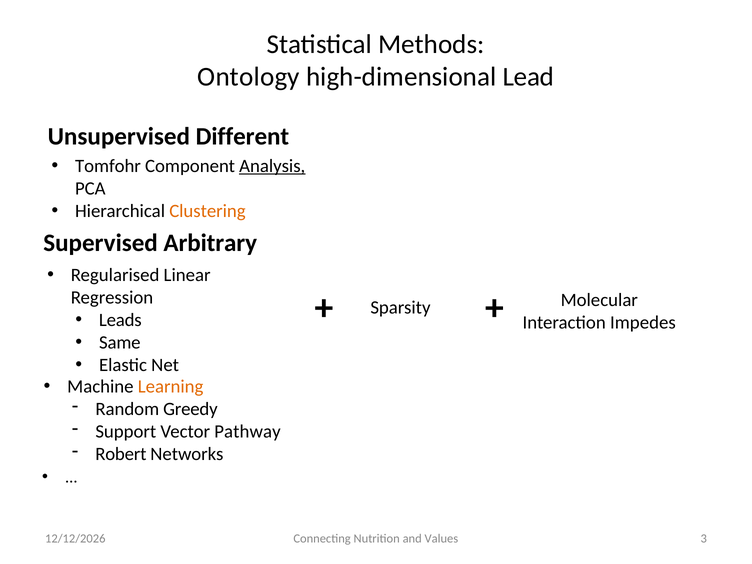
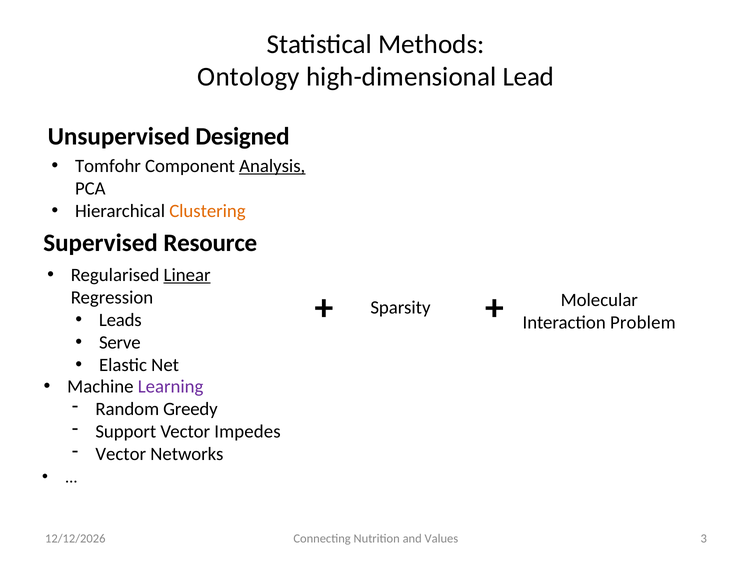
Different: Different -> Designed
Arbitrary: Arbitrary -> Resource
Linear underline: none -> present
Impedes: Impedes -> Problem
Same: Same -> Serve
Learning colour: orange -> purple
Pathway: Pathway -> Impedes
Robert at (121, 454): Robert -> Vector
